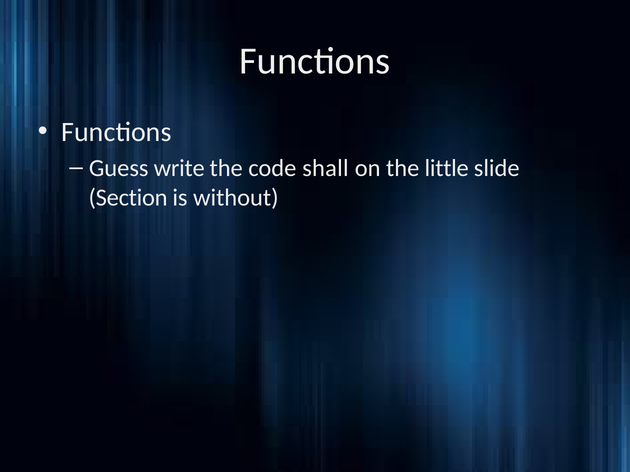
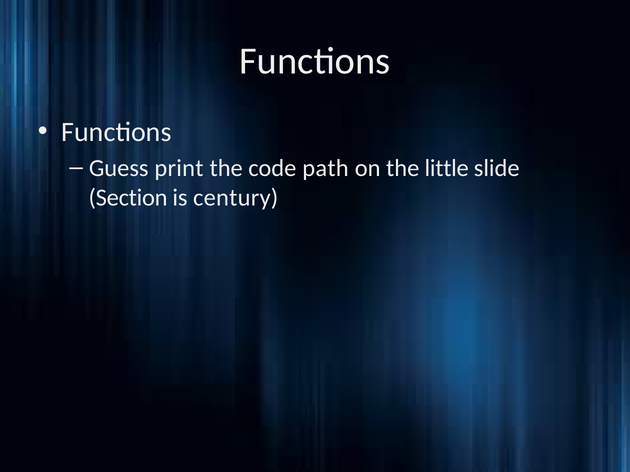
write: write -> print
shall: shall -> path
without: without -> century
